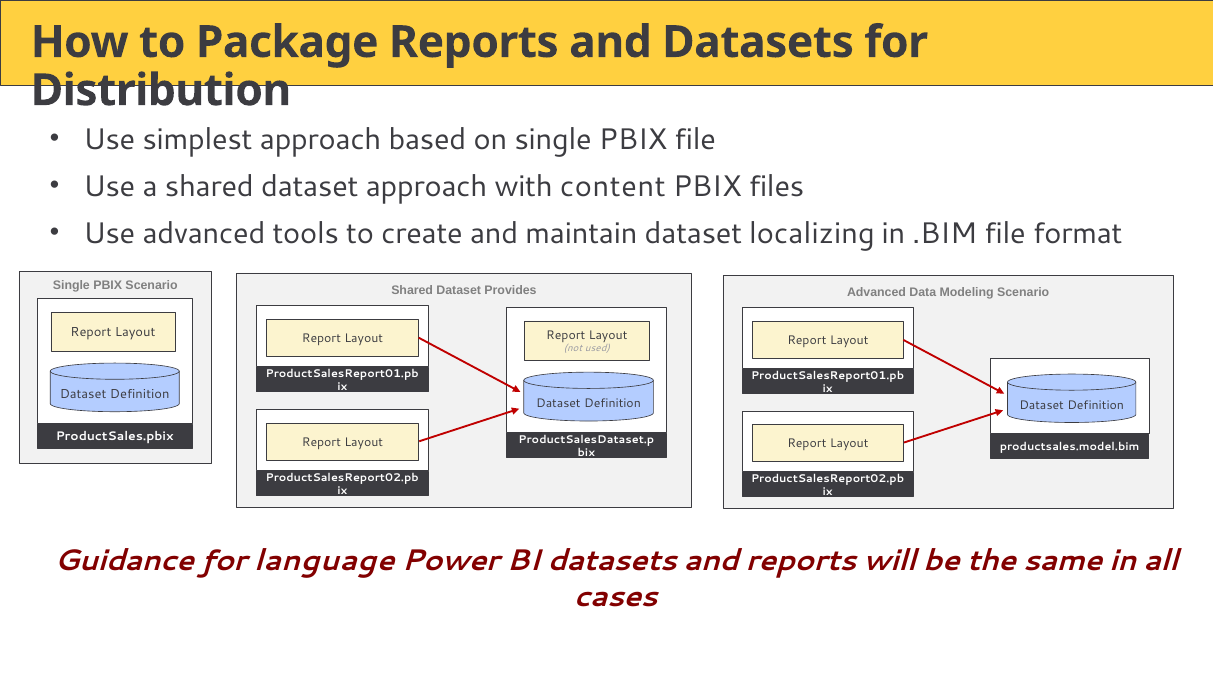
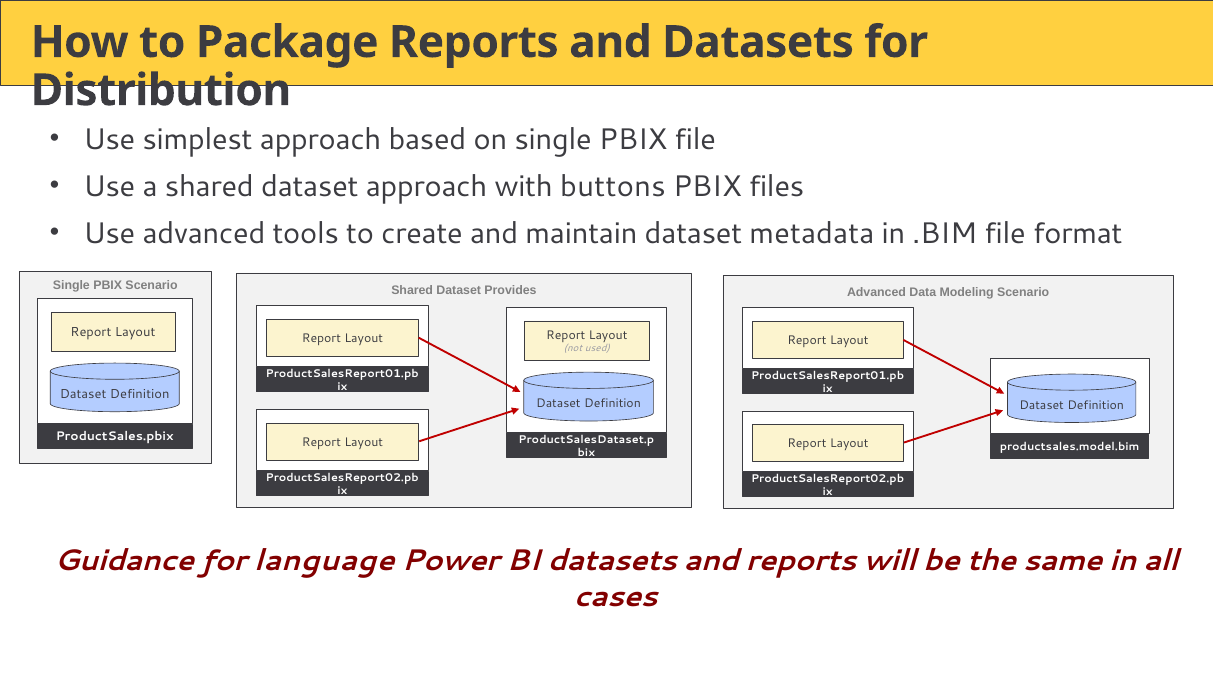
content: content -> buttons
localizing: localizing -> metadata
